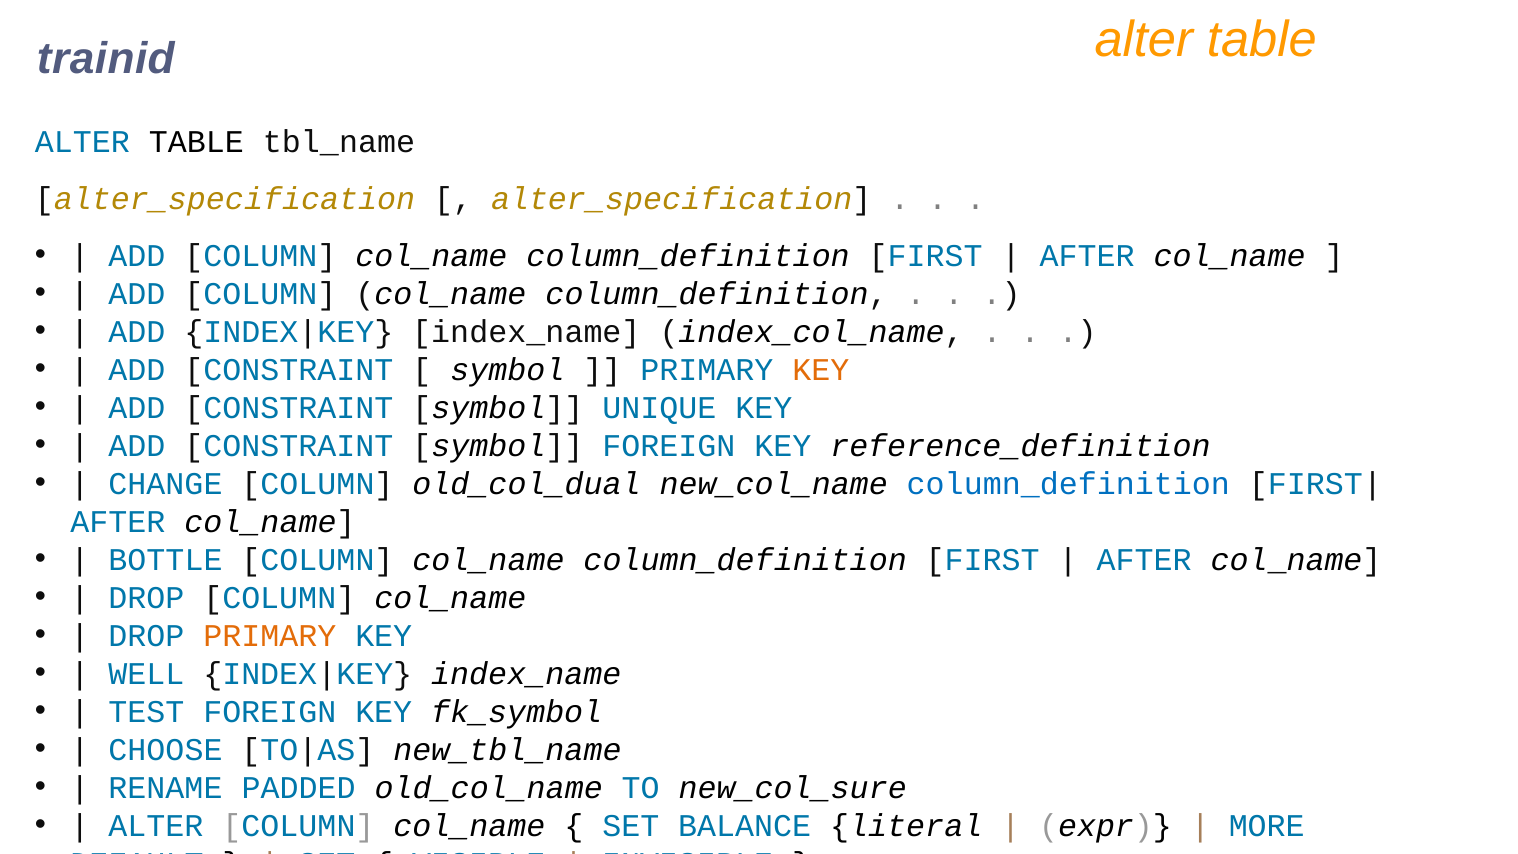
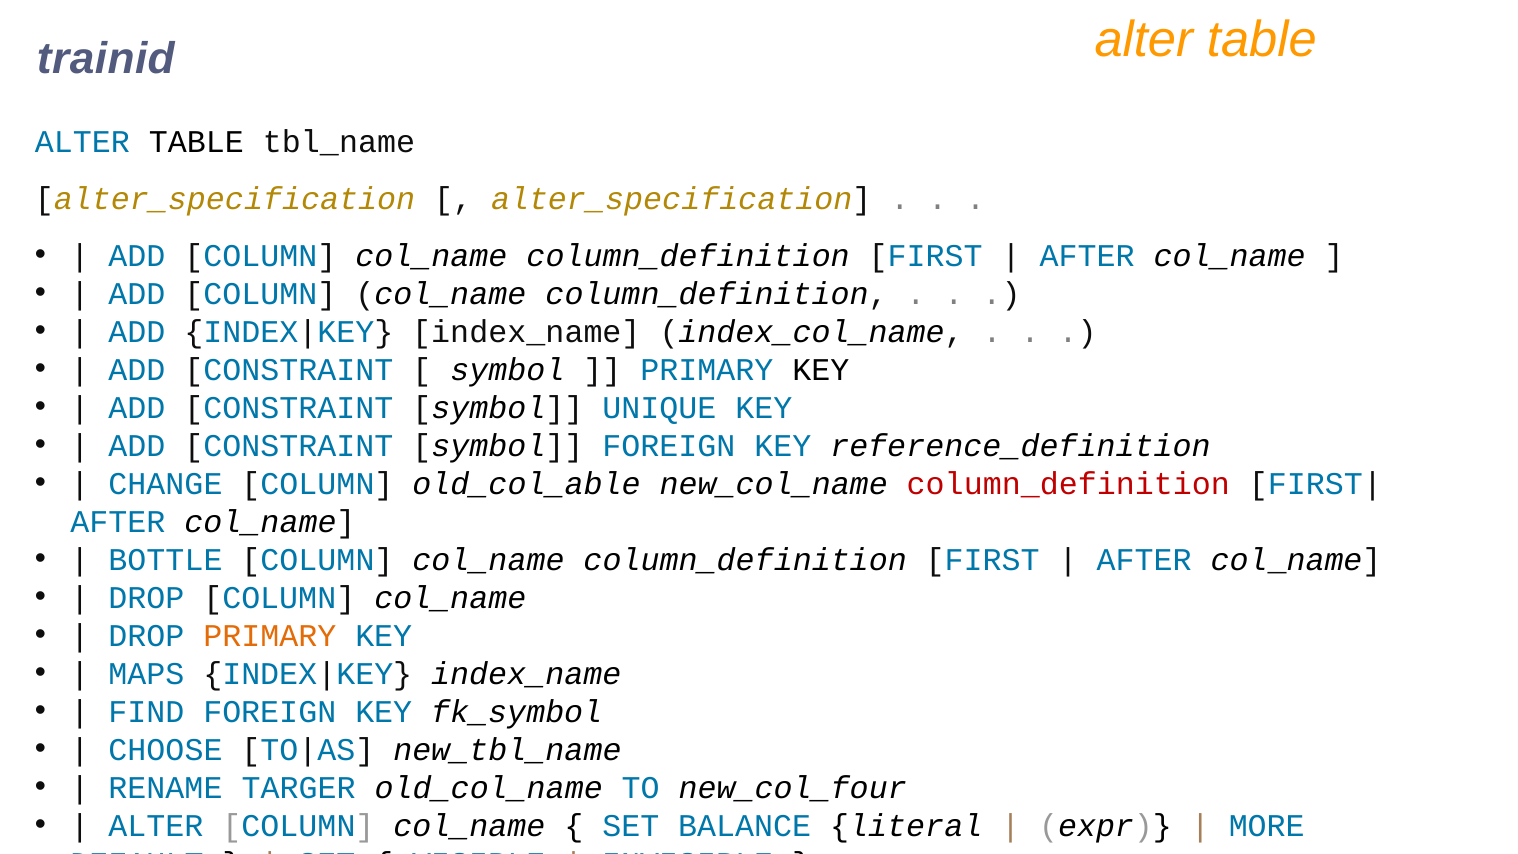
KEY at (821, 370) colour: orange -> black
old_col_dual: old_col_dual -> old_col_able
column_definition at (1068, 484) colour: blue -> red
WELL: WELL -> MAPS
TEST: TEST -> FIND
PADDED: PADDED -> TARGER
new_col_sure: new_col_sure -> new_col_four
